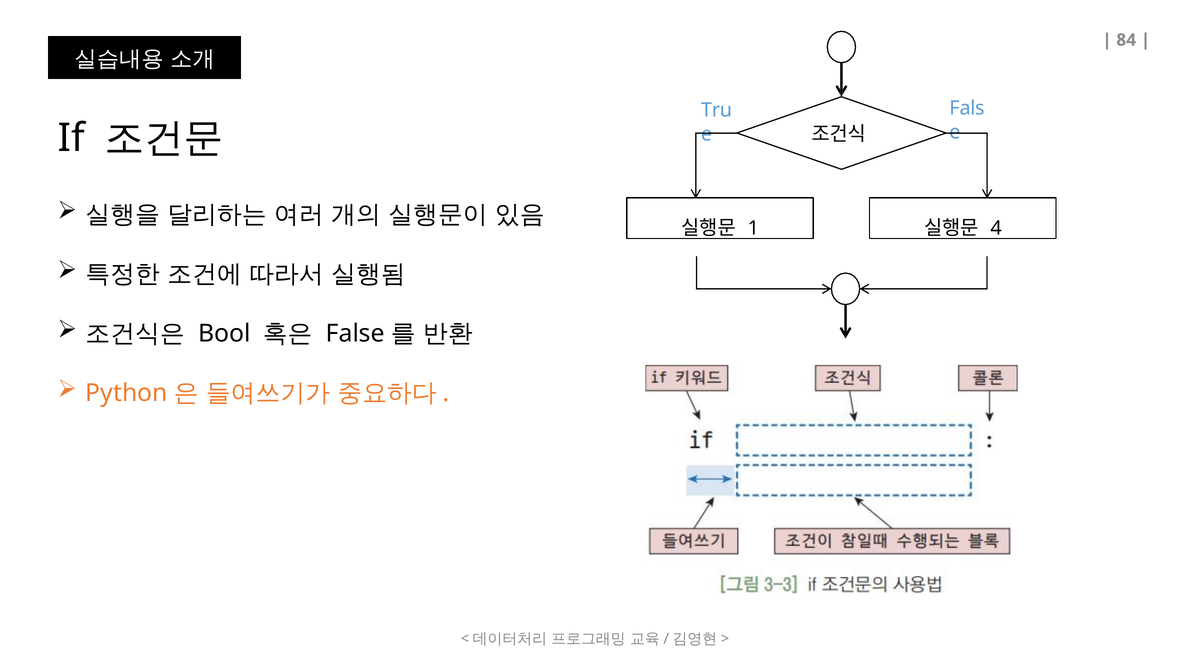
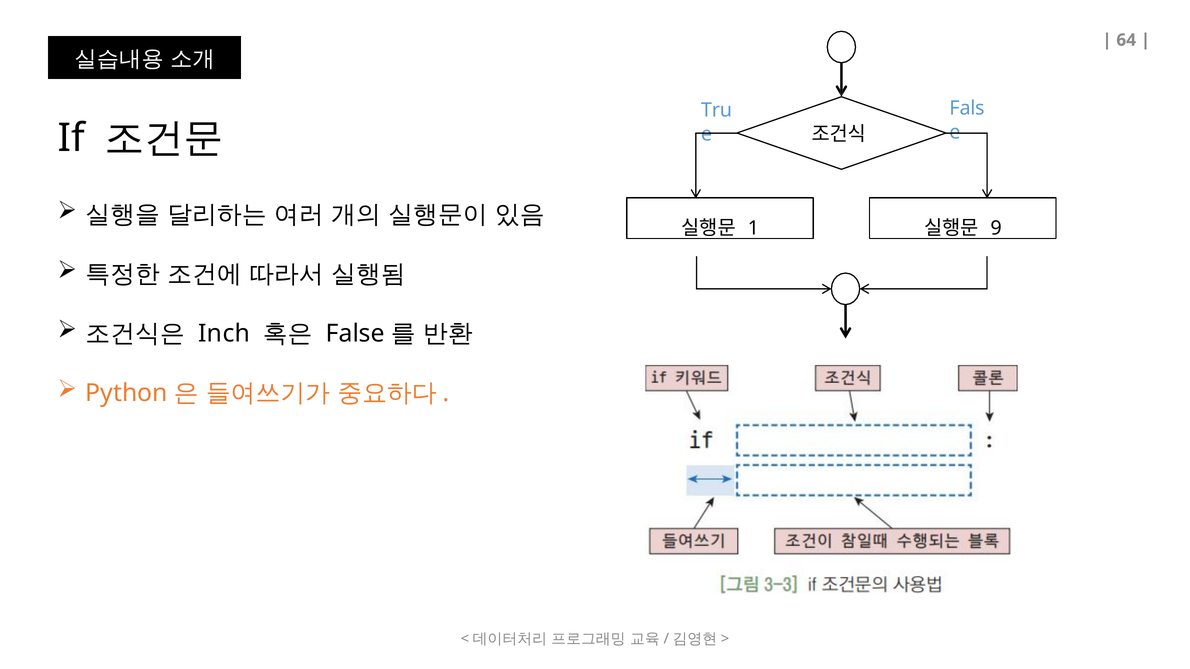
84: 84 -> 64
4: 4 -> 9
Bool: Bool -> Inch
